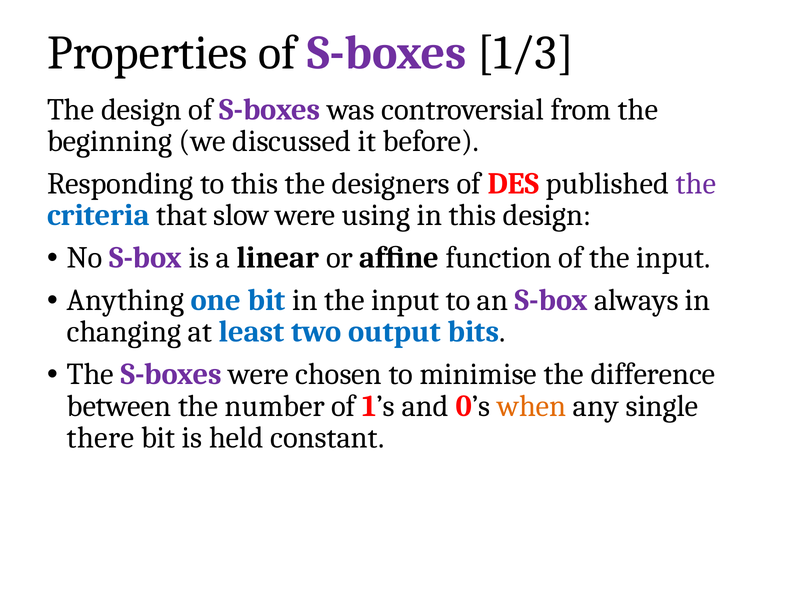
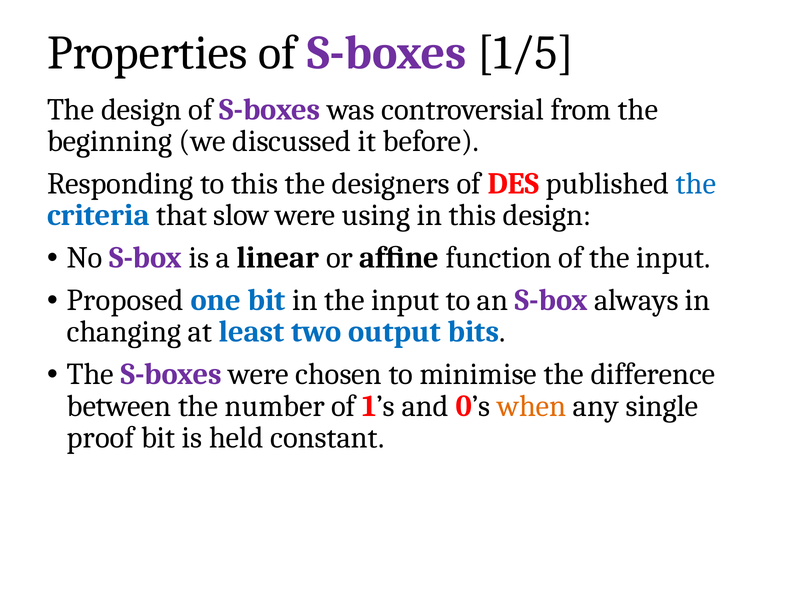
1/3: 1/3 -> 1/5
the at (696, 184) colour: purple -> blue
Anything: Anything -> Proposed
there: there -> proof
